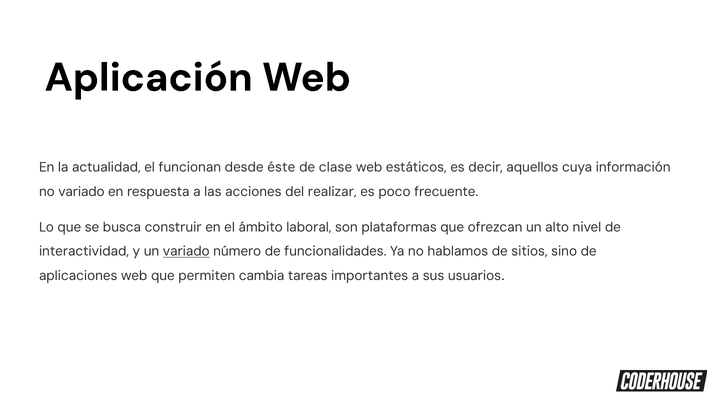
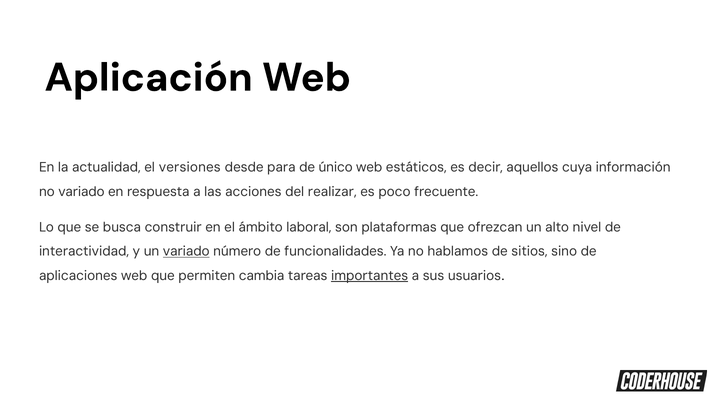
funcionan: funcionan -> versiones
éste: éste -> para
clase: clase -> único
importantes underline: none -> present
